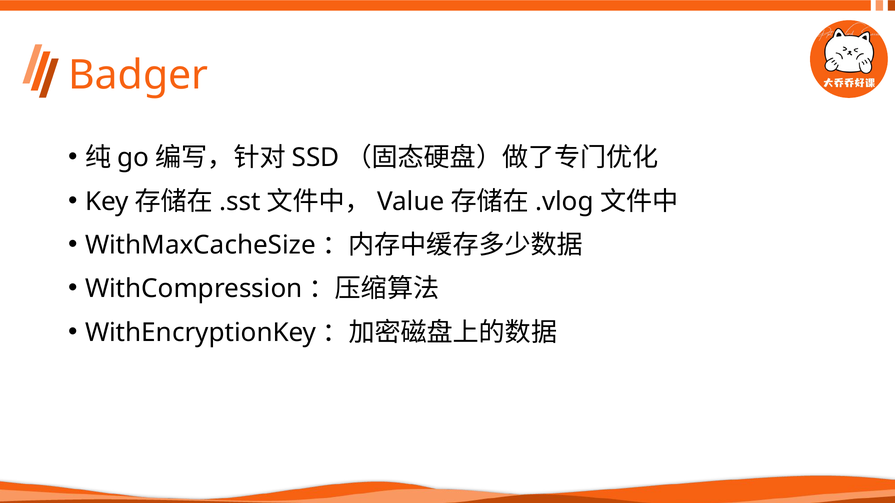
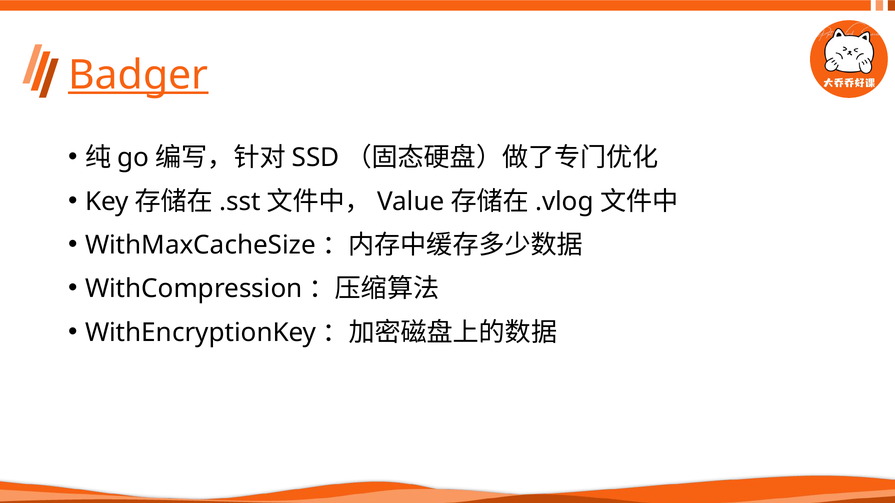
Badger underline: none -> present
